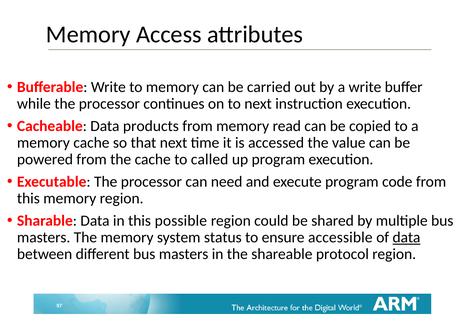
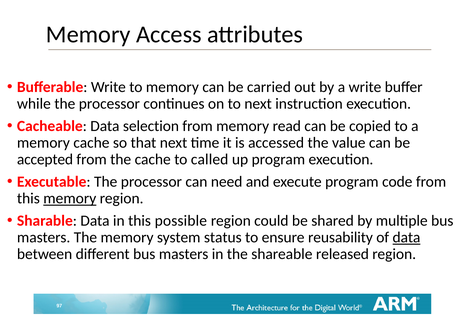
products: products -> selection
powered: powered -> accepted
memory at (70, 198) underline: none -> present
accessible: accessible -> reusability
protocol: protocol -> released
